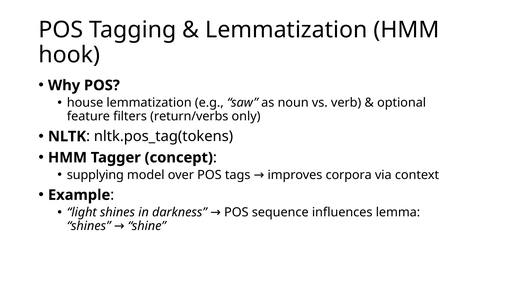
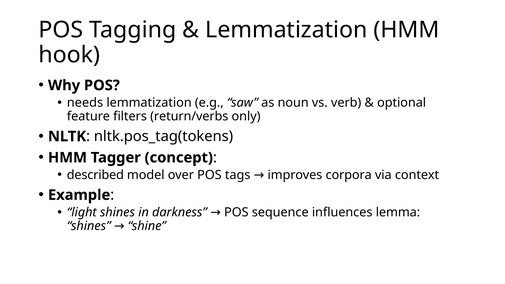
house: house -> needs
supplying: supplying -> described
